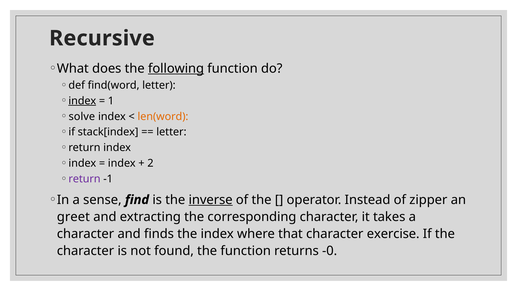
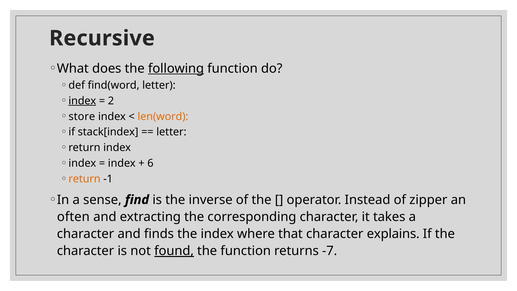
1: 1 -> 2
solve: solve -> store
2: 2 -> 6
return at (85, 179) colour: purple -> orange
inverse underline: present -> none
greet: greet -> often
exercise: exercise -> explains
found underline: none -> present
-0: -0 -> -7
